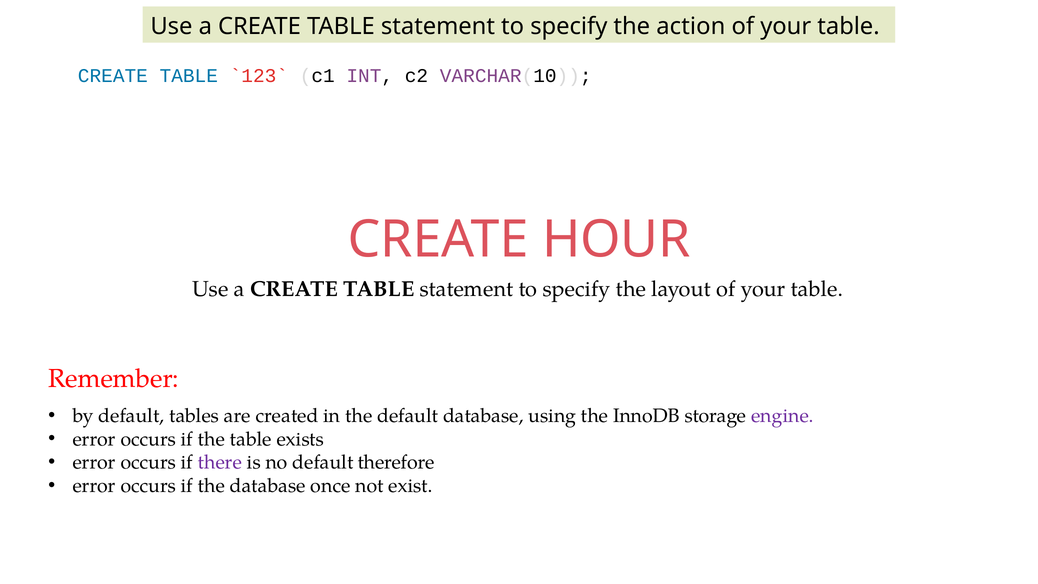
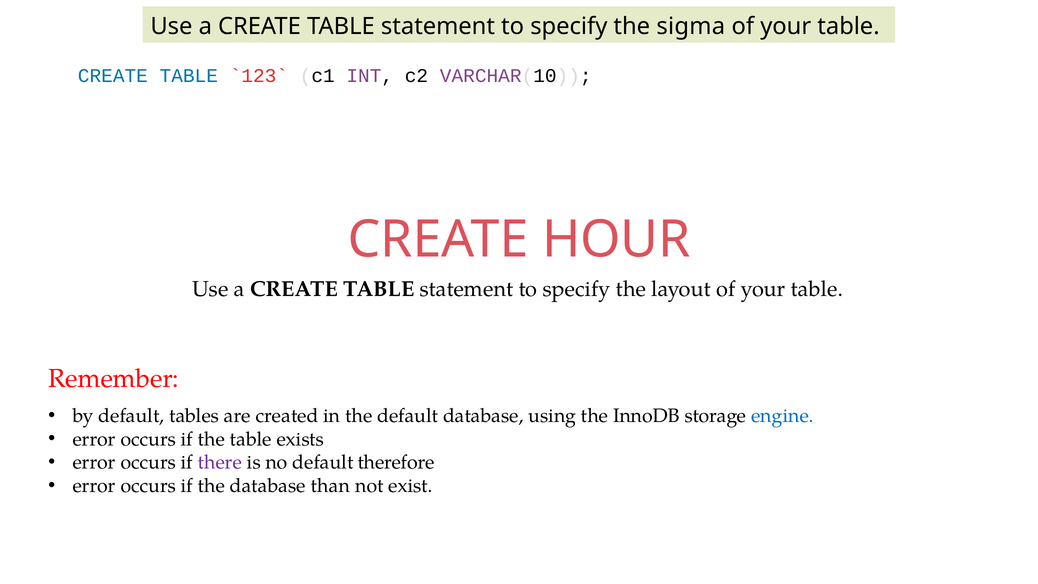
action: action -> sigma
engine colour: purple -> blue
once: once -> than
